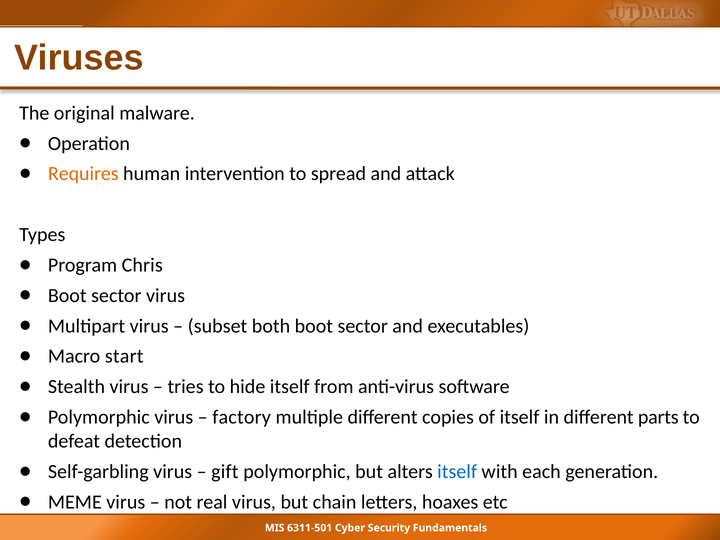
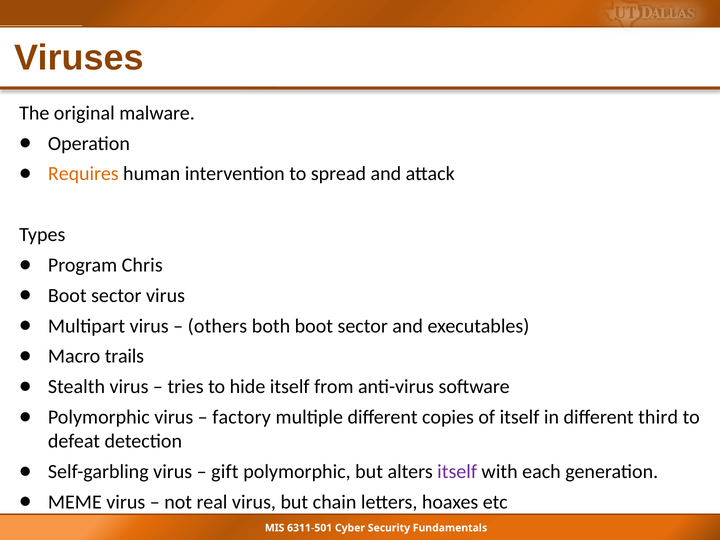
subset: subset -> others
start: start -> trails
parts: parts -> third
itself at (457, 472) colour: blue -> purple
